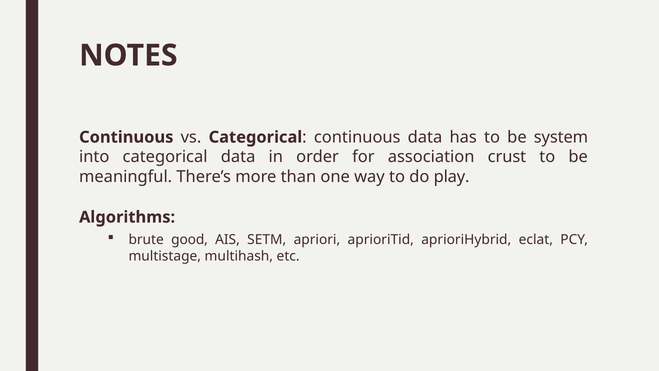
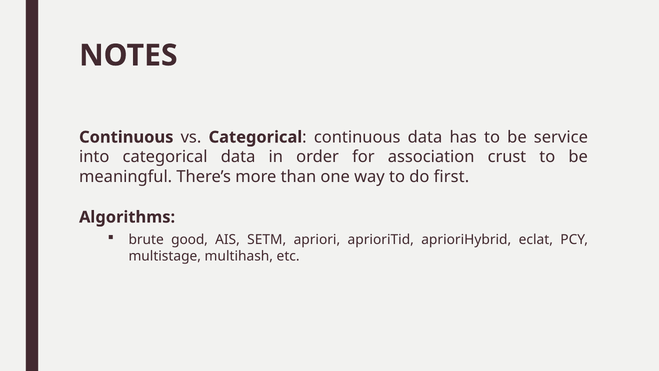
system: system -> service
play: play -> first
